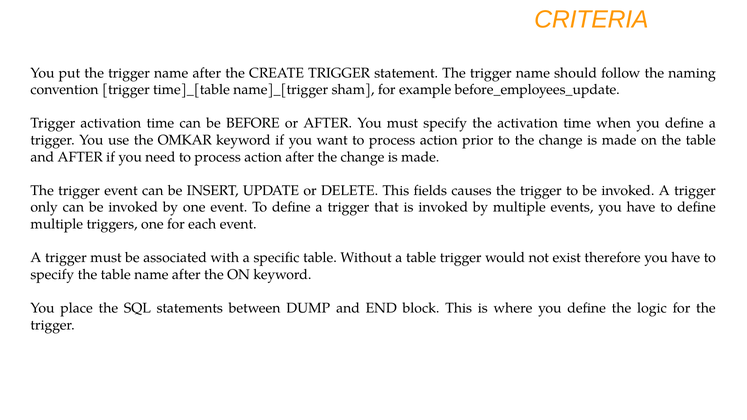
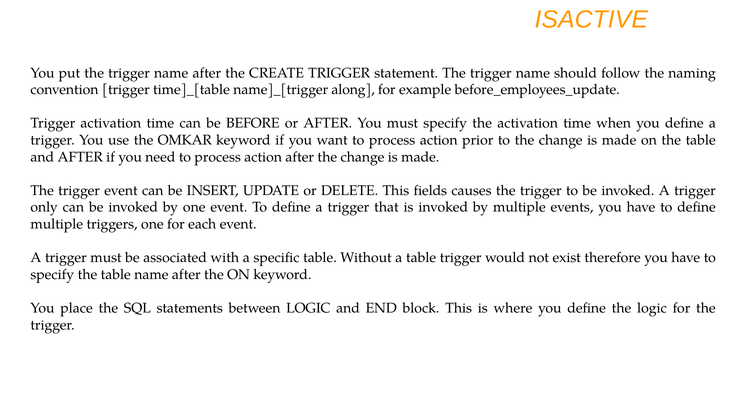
CRITERIA: CRITERIA -> ISACTIVE
sham: sham -> along
between DUMP: DUMP -> LOGIC
